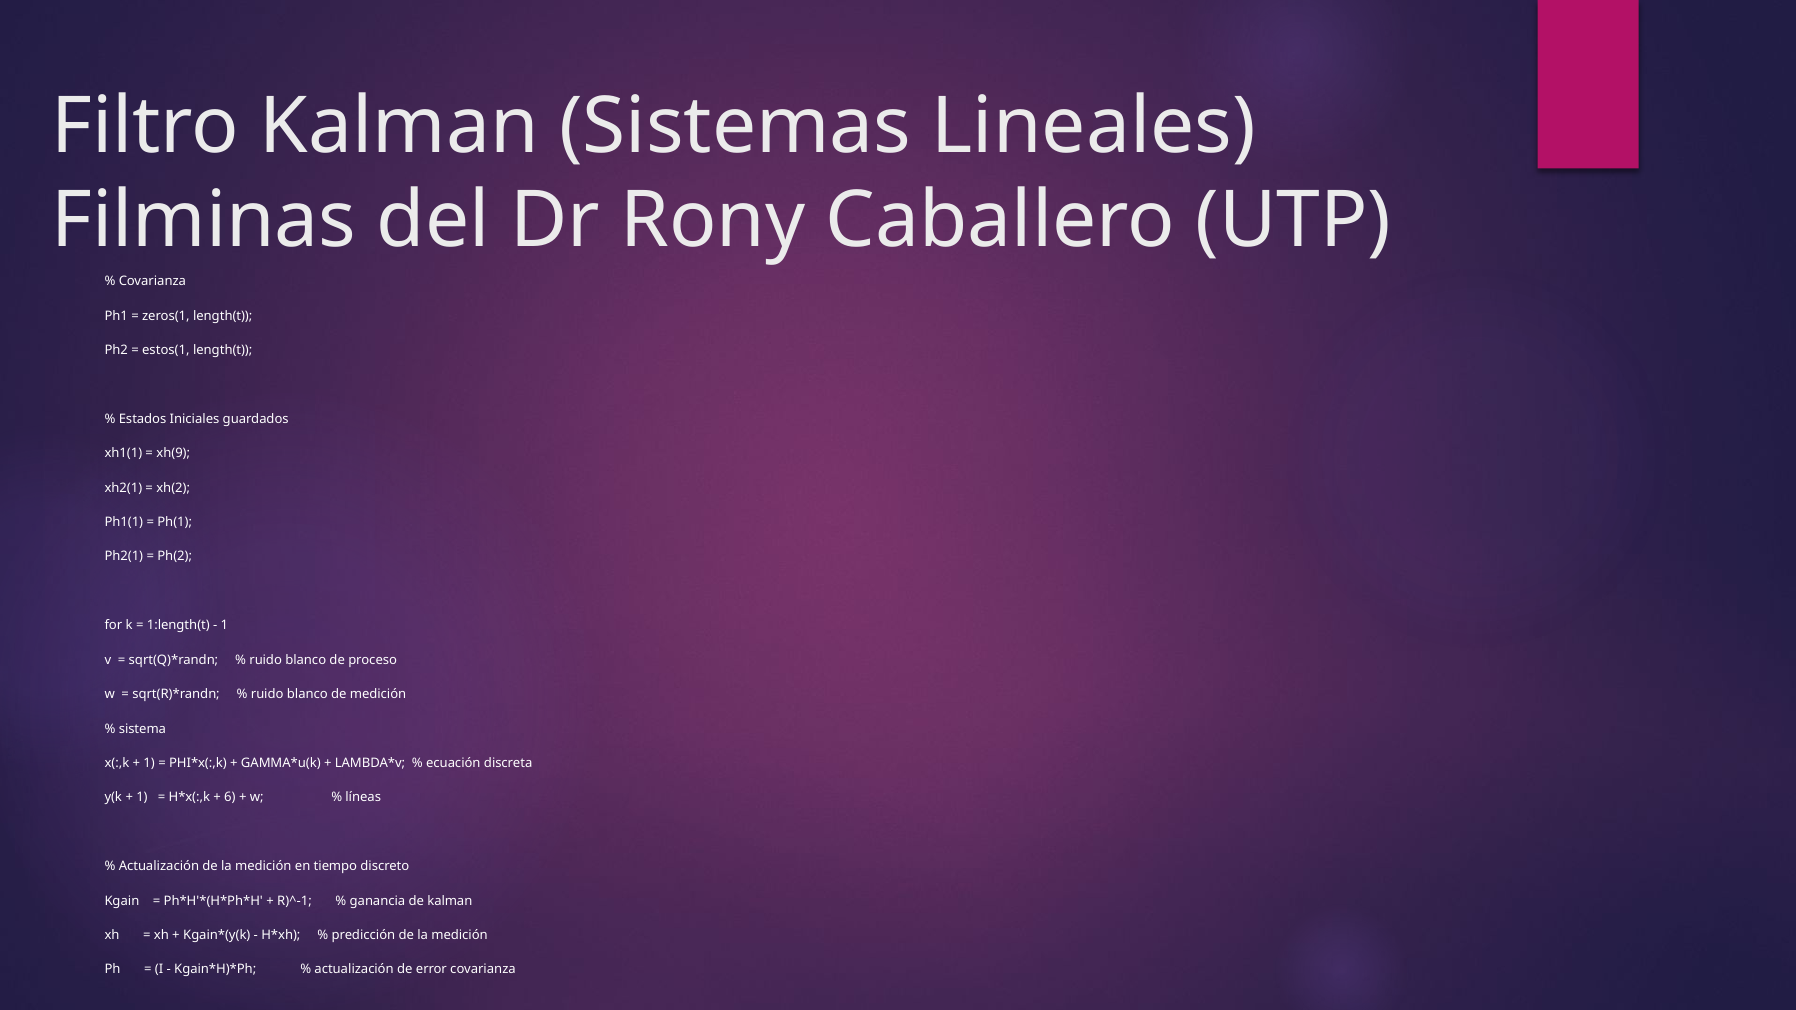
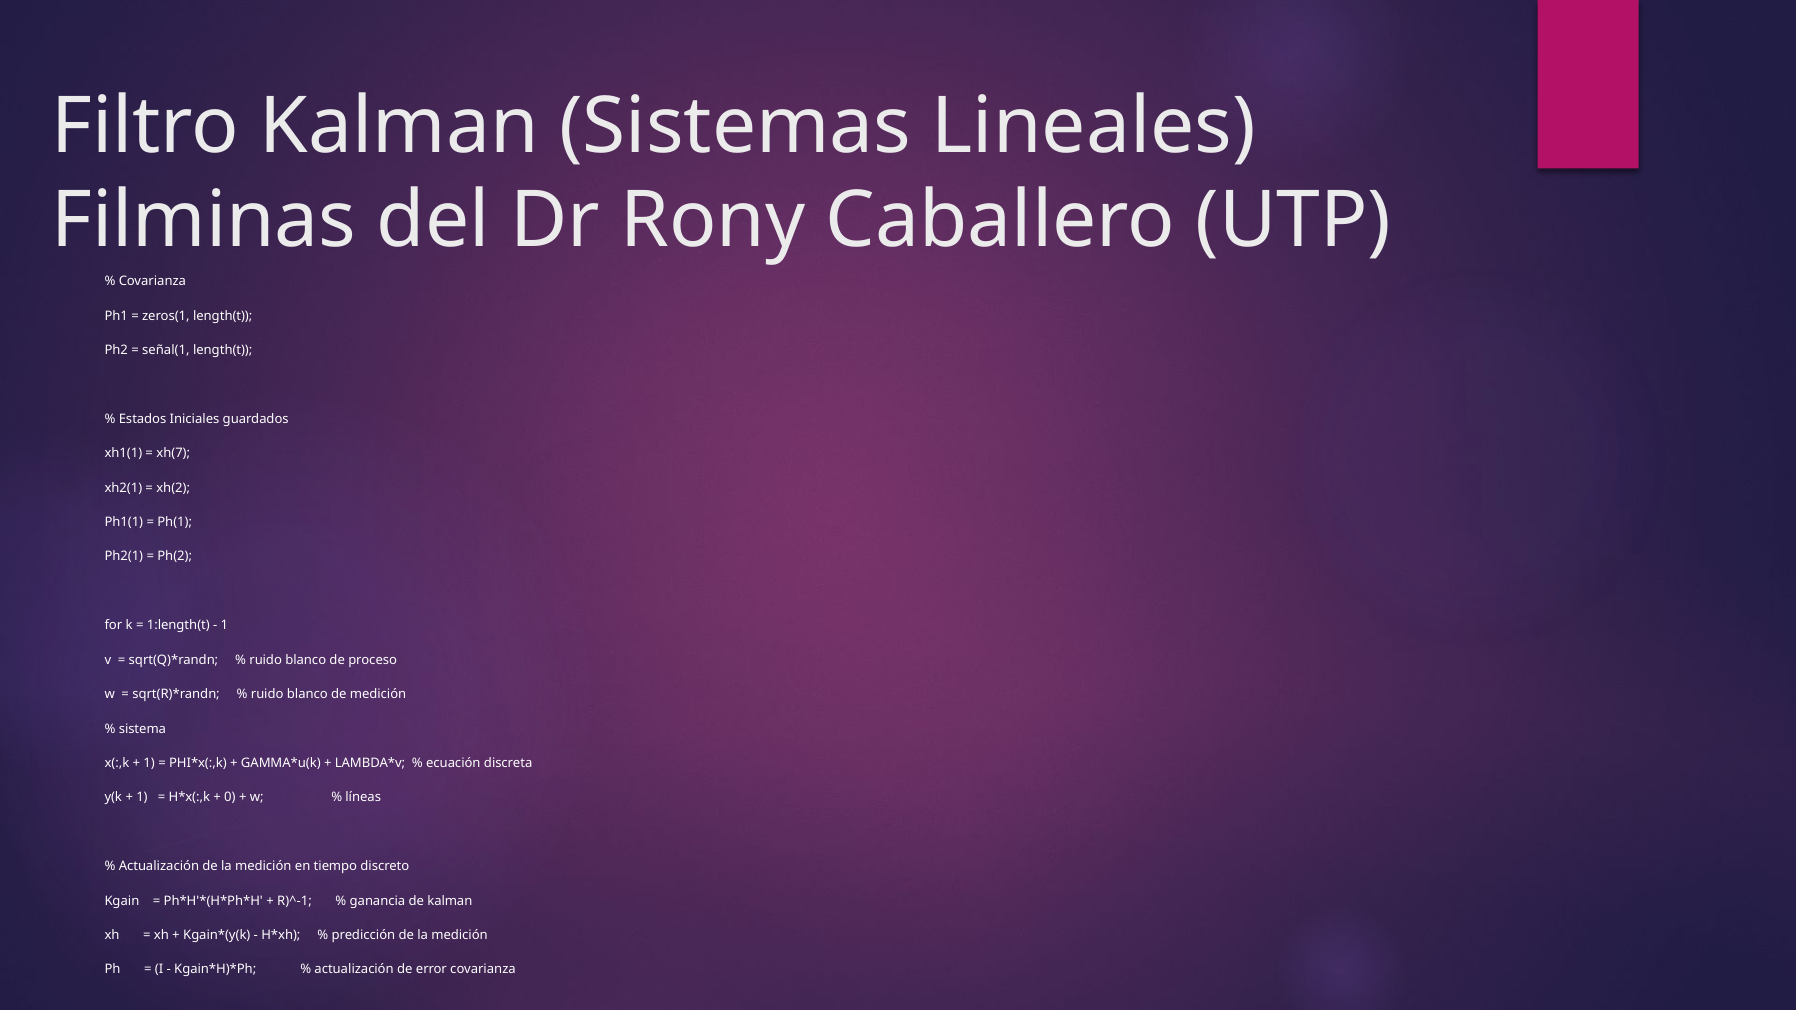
estos(1: estos(1 -> señal(1
xh(9: xh(9 -> xh(7
6: 6 -> 0
